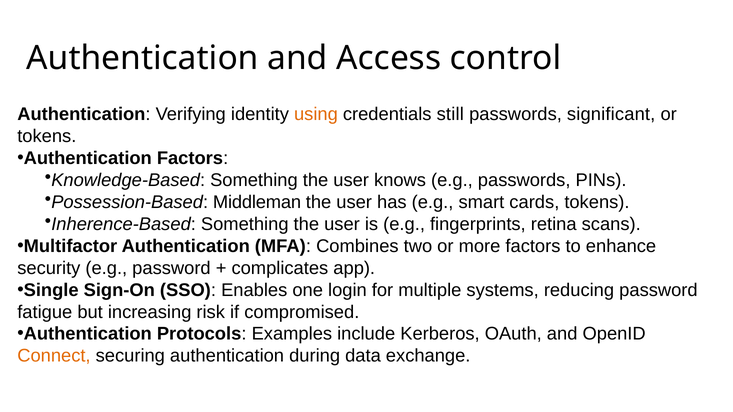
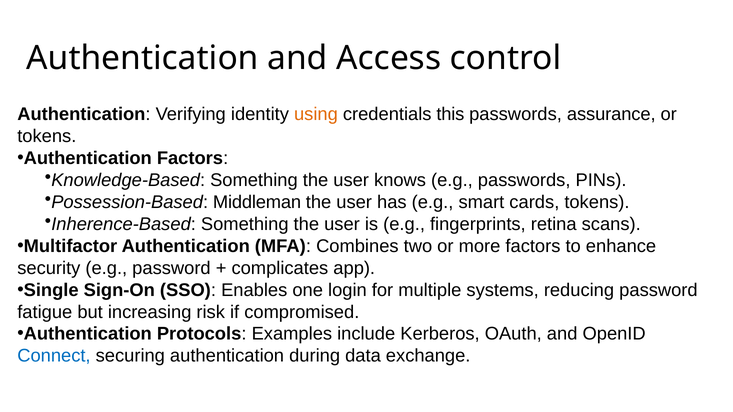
still: still -> this
significant: significant -> assurance
Connect colour: orange -> blue
